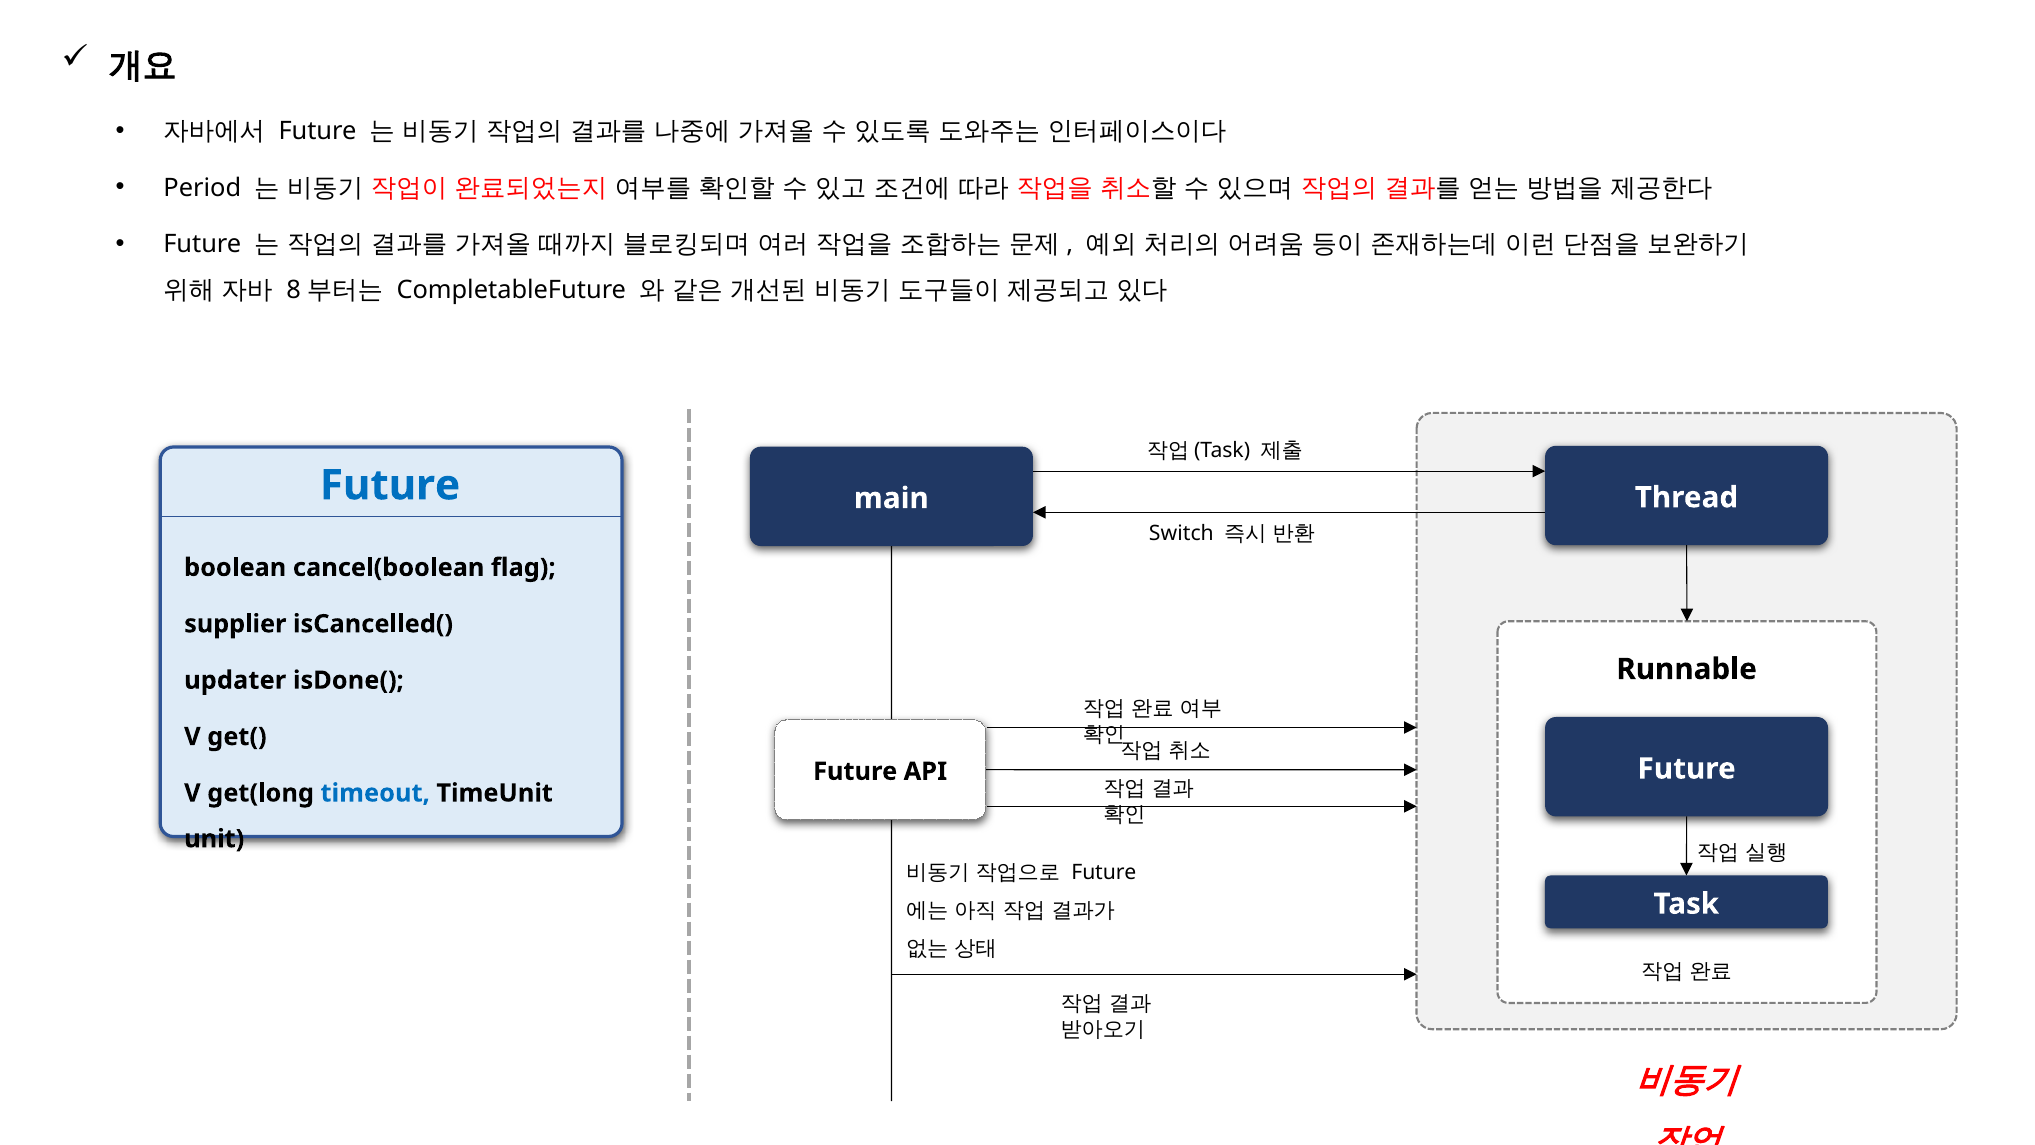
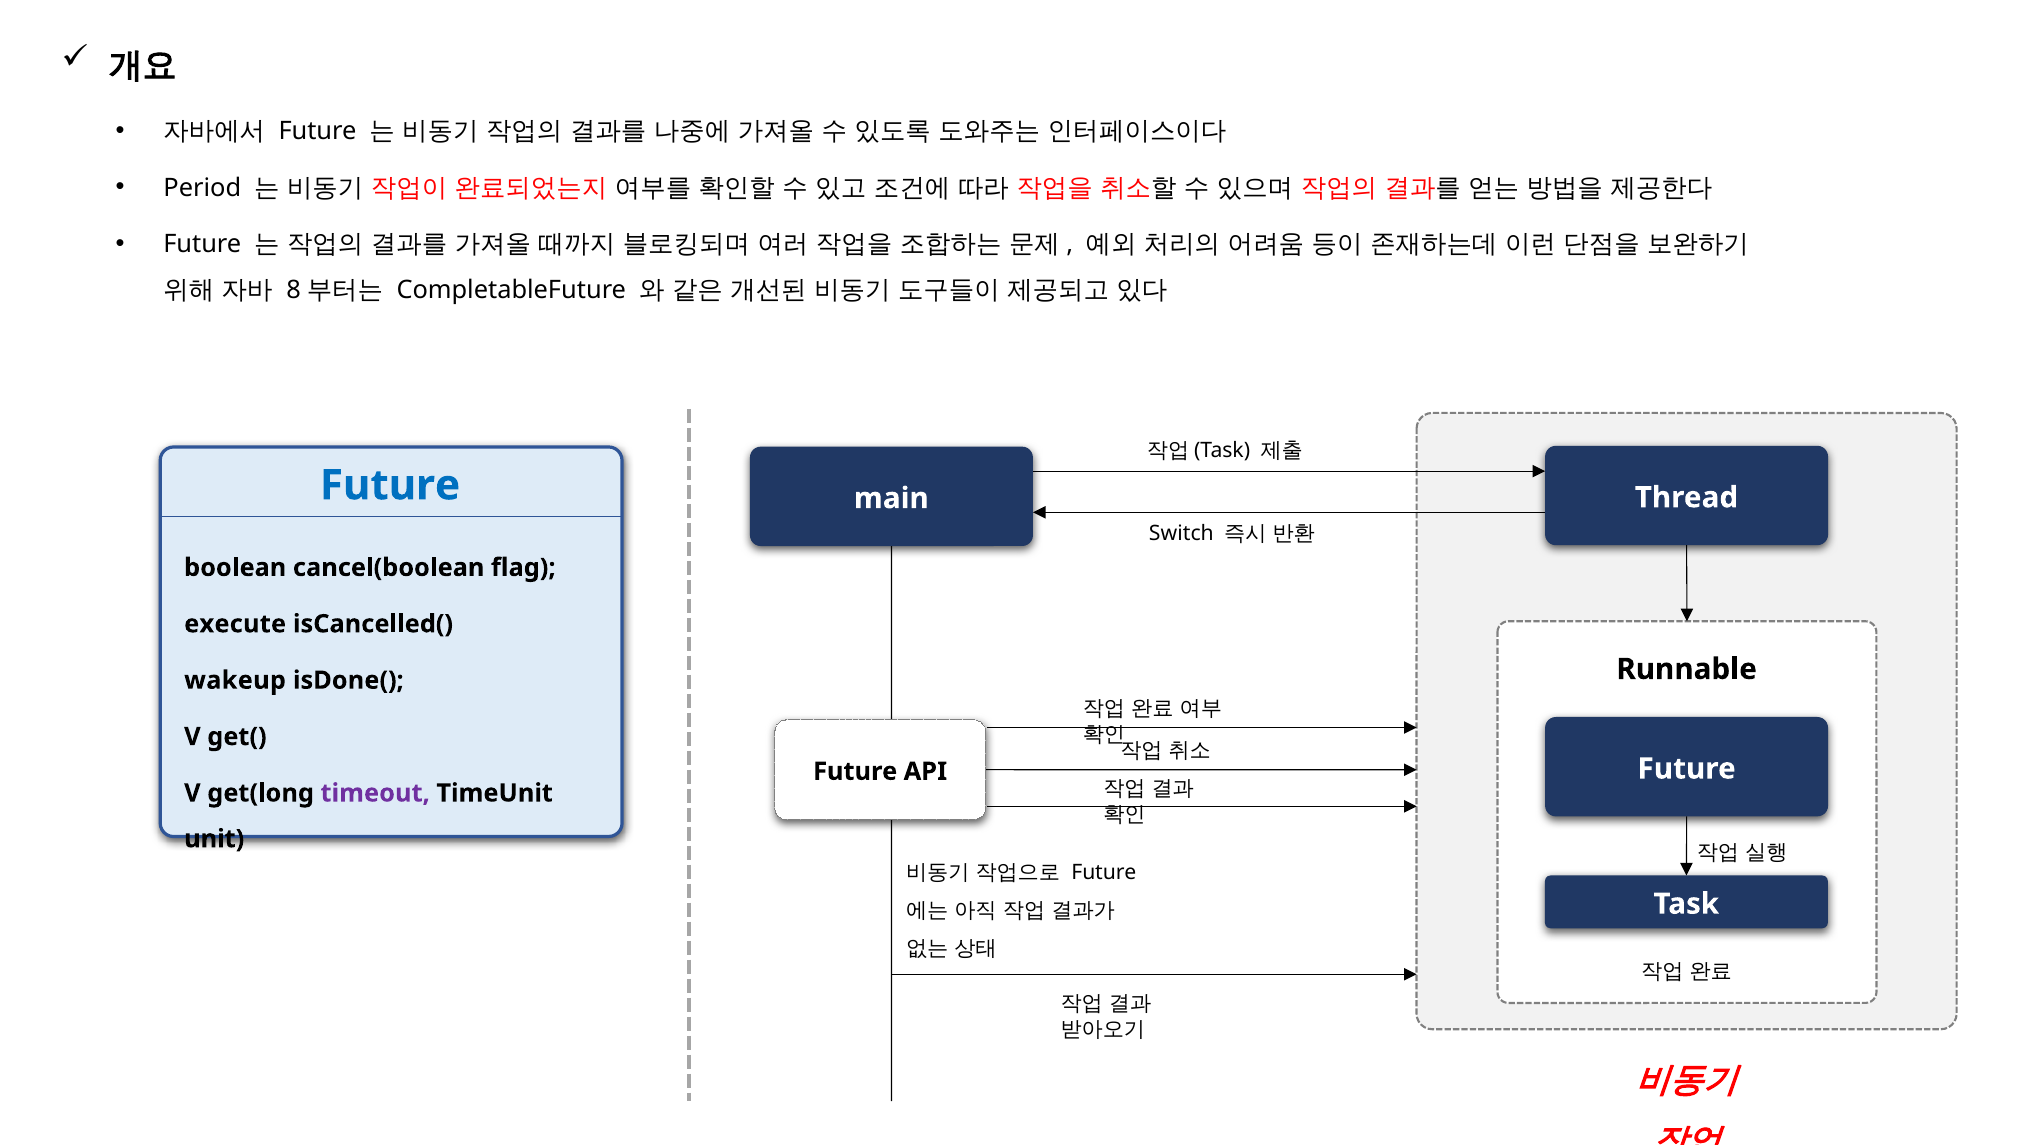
supplier: supplier -> execute
updater: updater -> wakeup
timeout colour: blue -> purple
